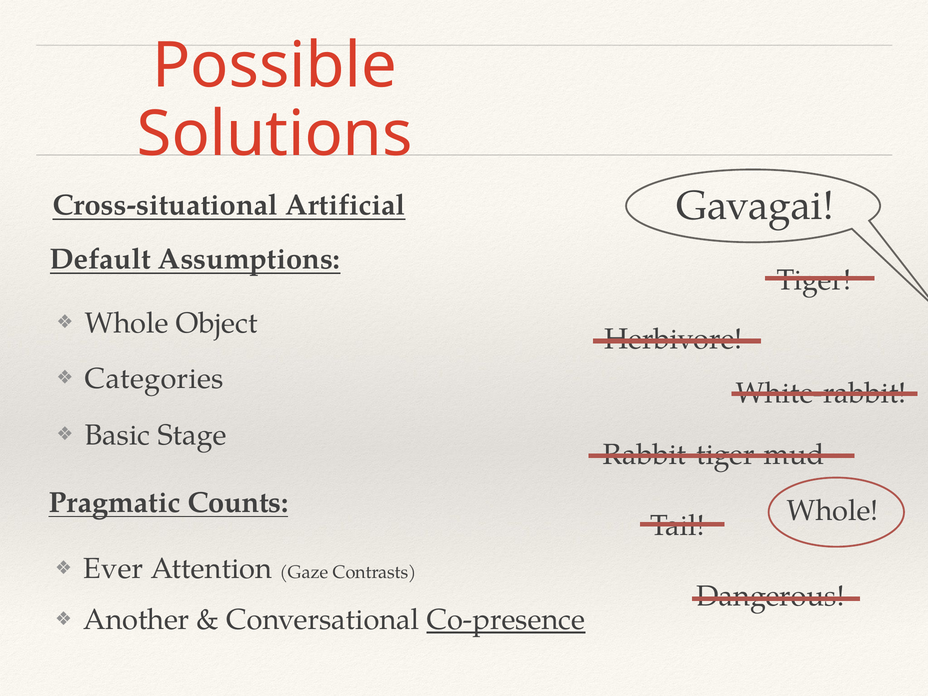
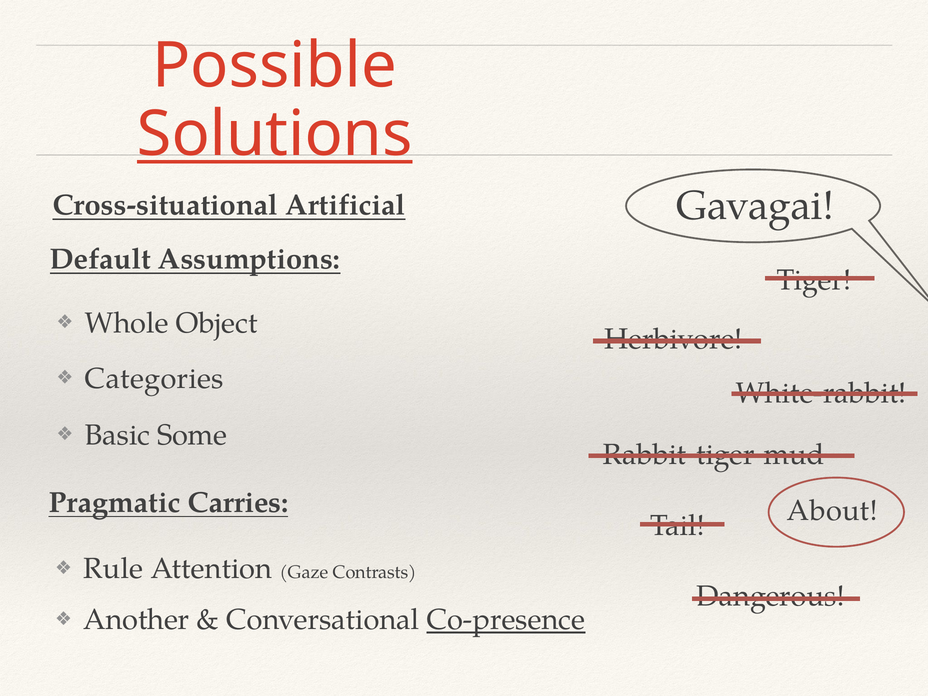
Solutions underline: none -> present
Stage: Stage -> Some
Counts: Counts -> Carries
Whole at (833, 511): Whole -> About
Ever: Ever -> Rule
